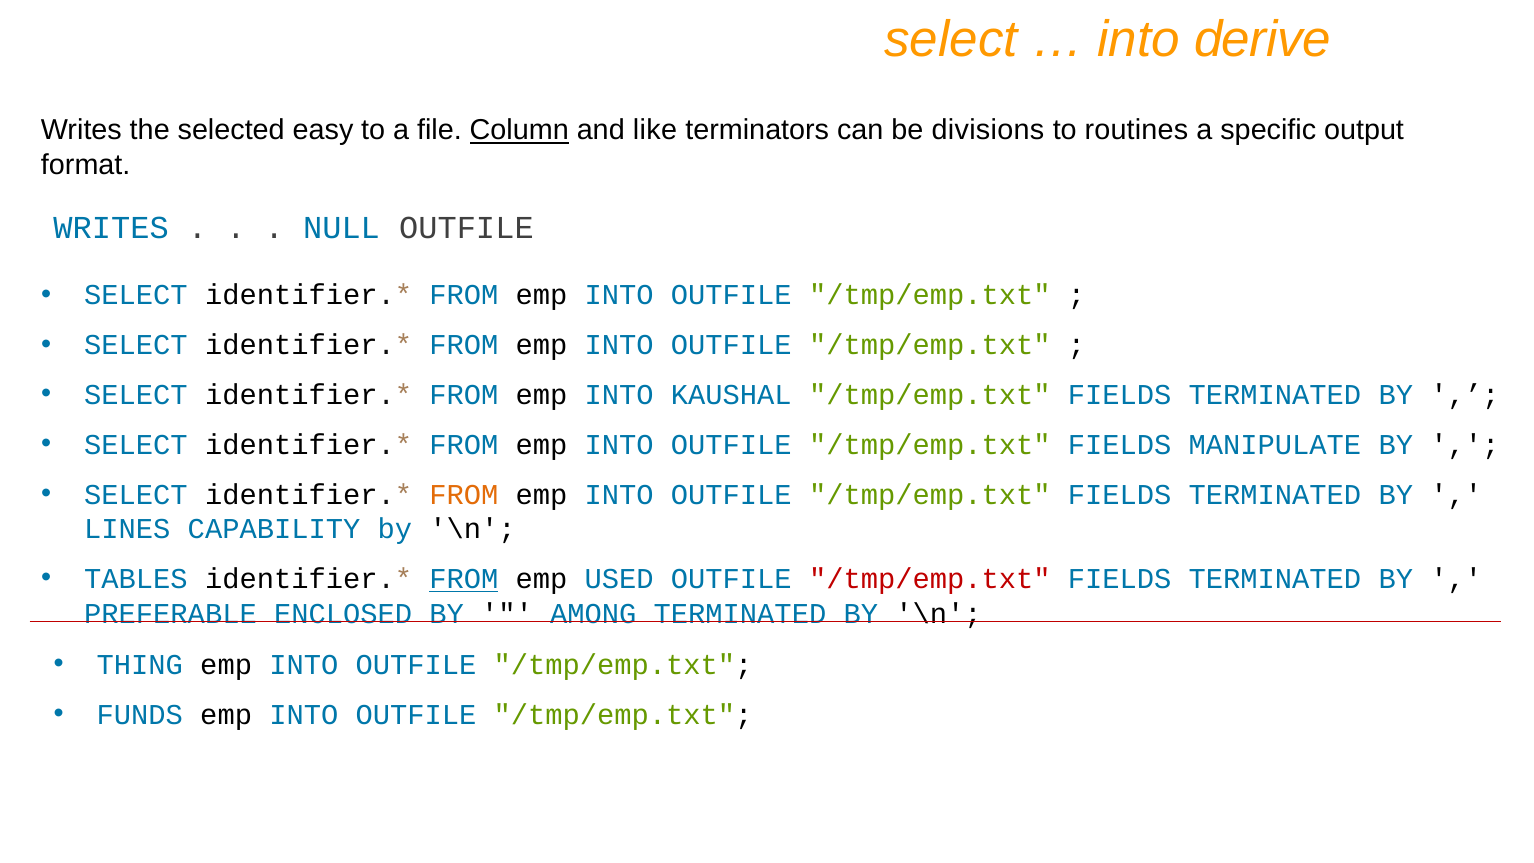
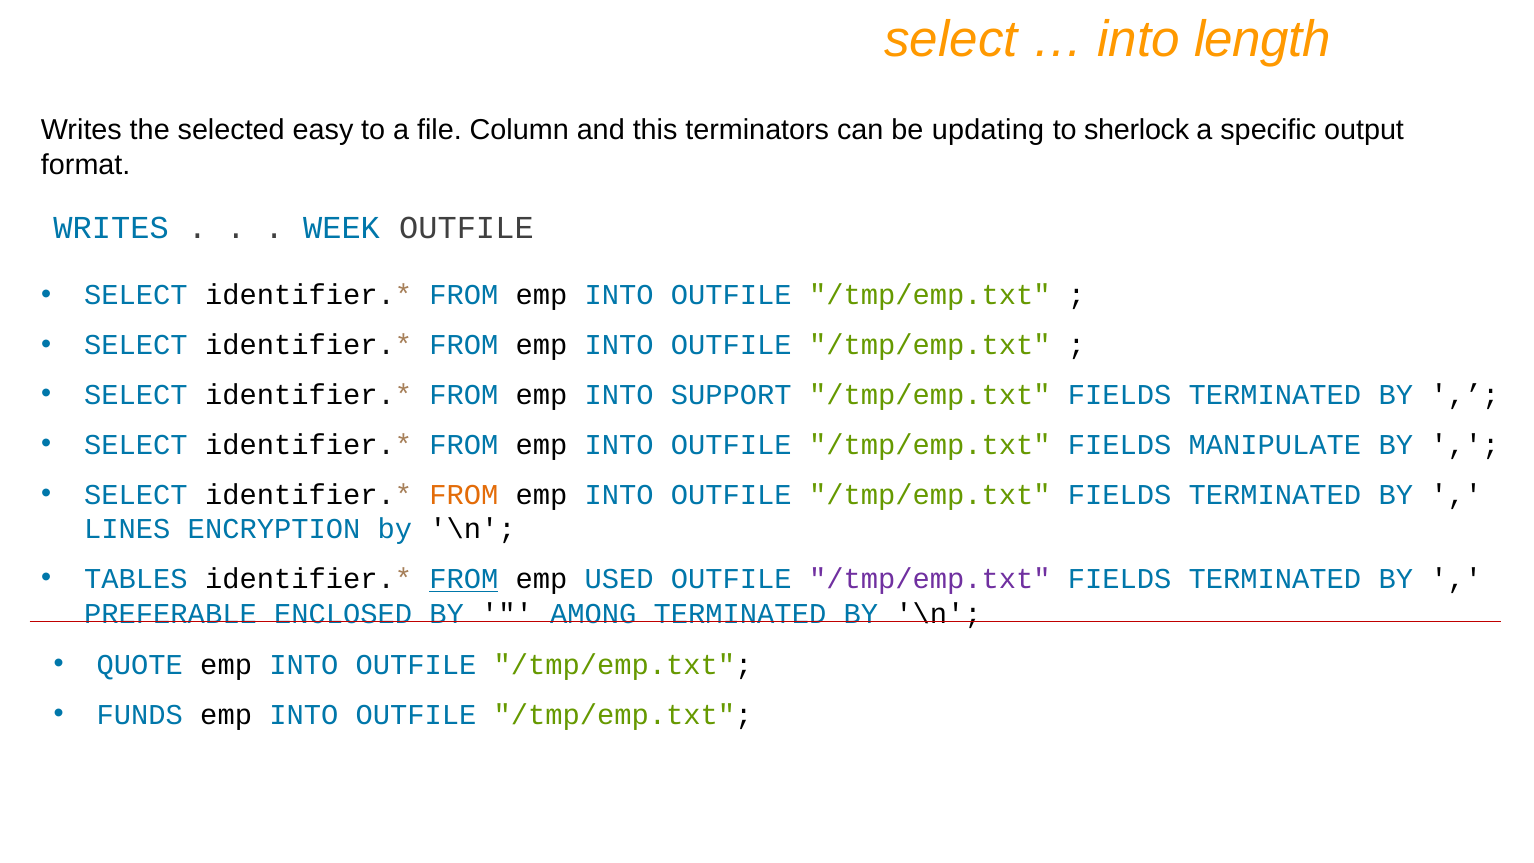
derive: derive -> length
Column underline: present -> none
like: like -> this
divisions: divisions -> updating
routines: routines -> sherlock
NULL: NULL -> WEEK
KAUSHAL: KAUSHAL -> SUPPORT
CAPABILITY: CAPABILITY -> ENCRYPTION
/tmp/emp.txt at (930, 579) colour: red -> purple
THING: THING -> QUOTE
